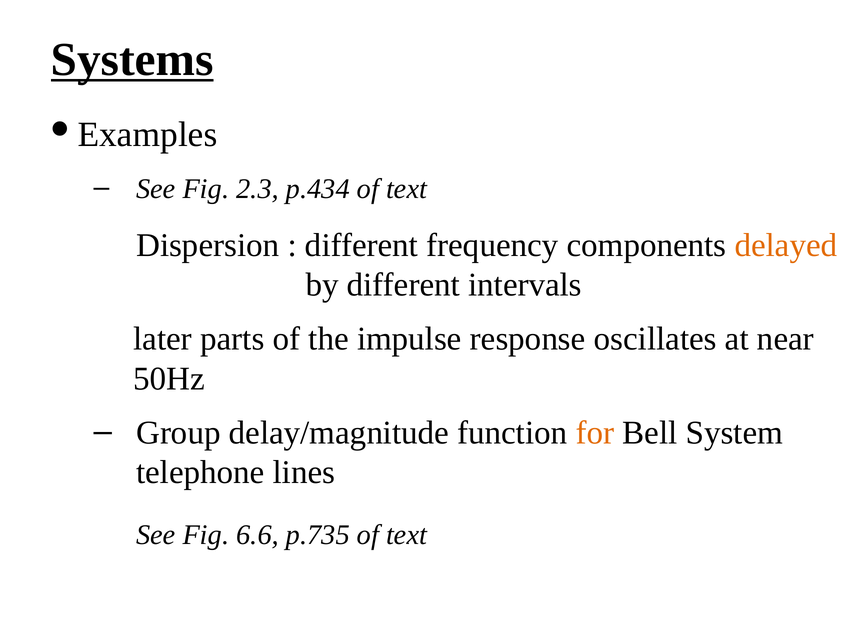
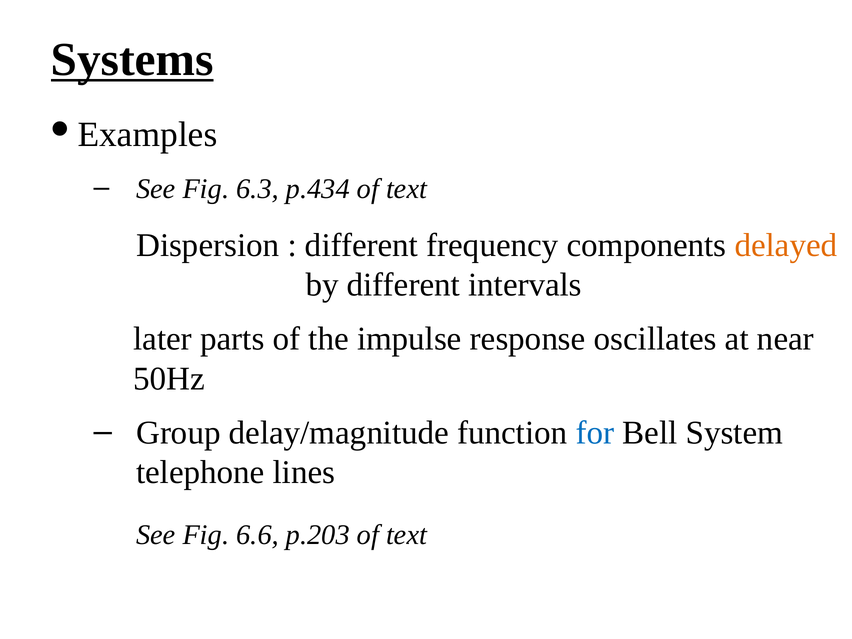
2.3: 2.3 -> 6.3
for colour: orange -> blue
p.735: p.735 -> p.203
